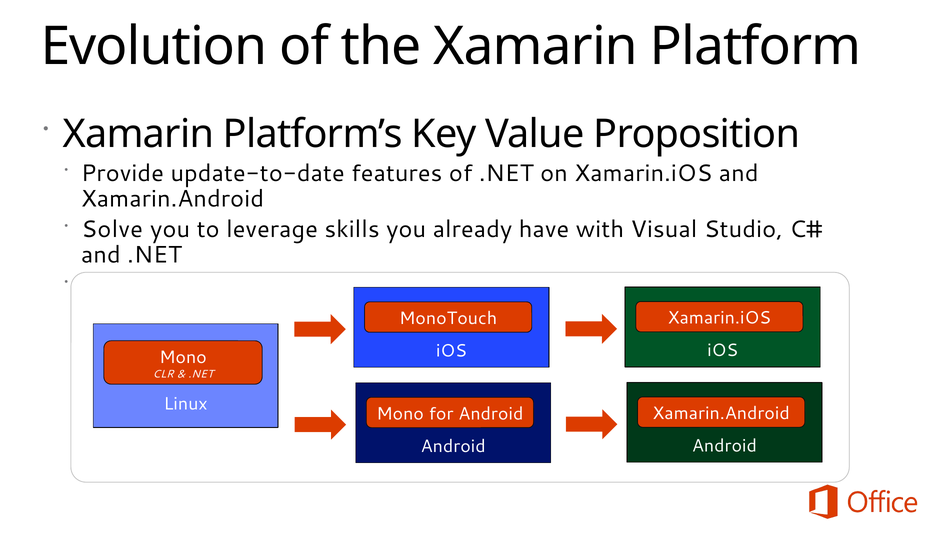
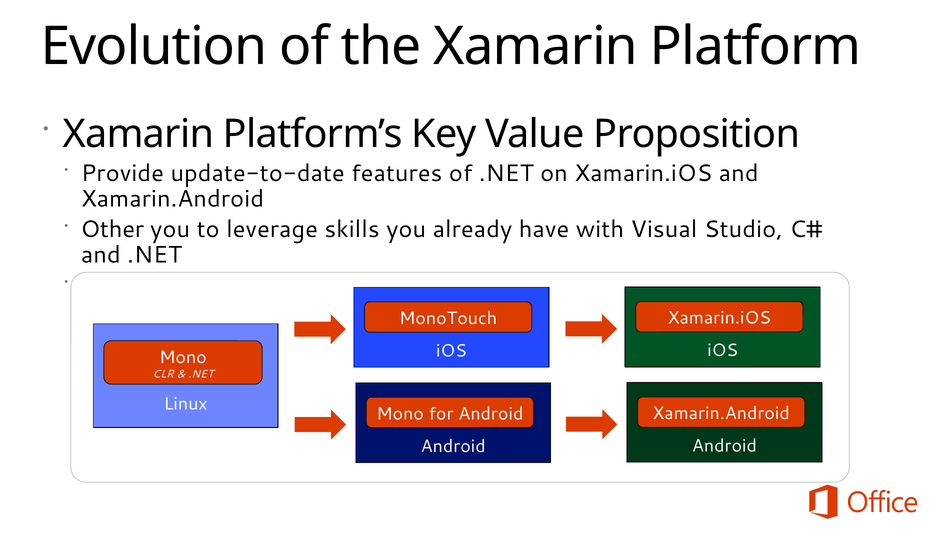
Solve: Solve -> Other
